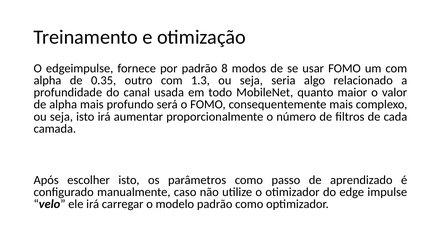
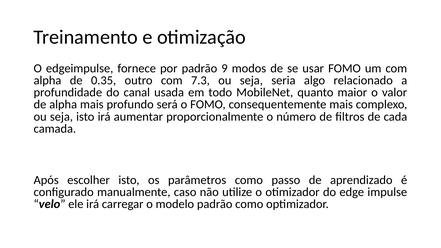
8: 8 -> 9
1.3: 1.3 -> 7.3
